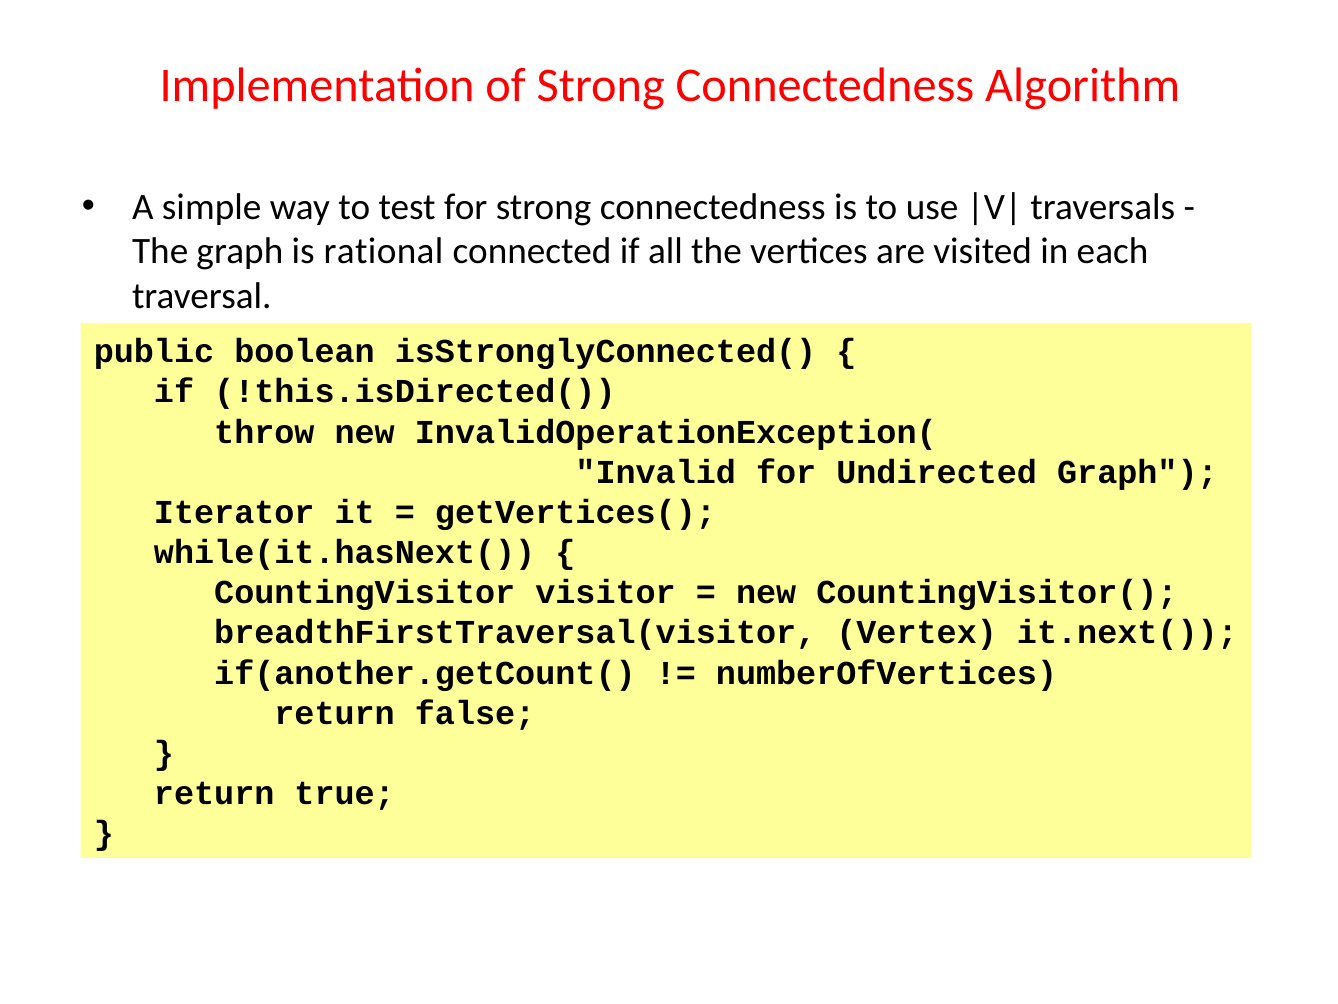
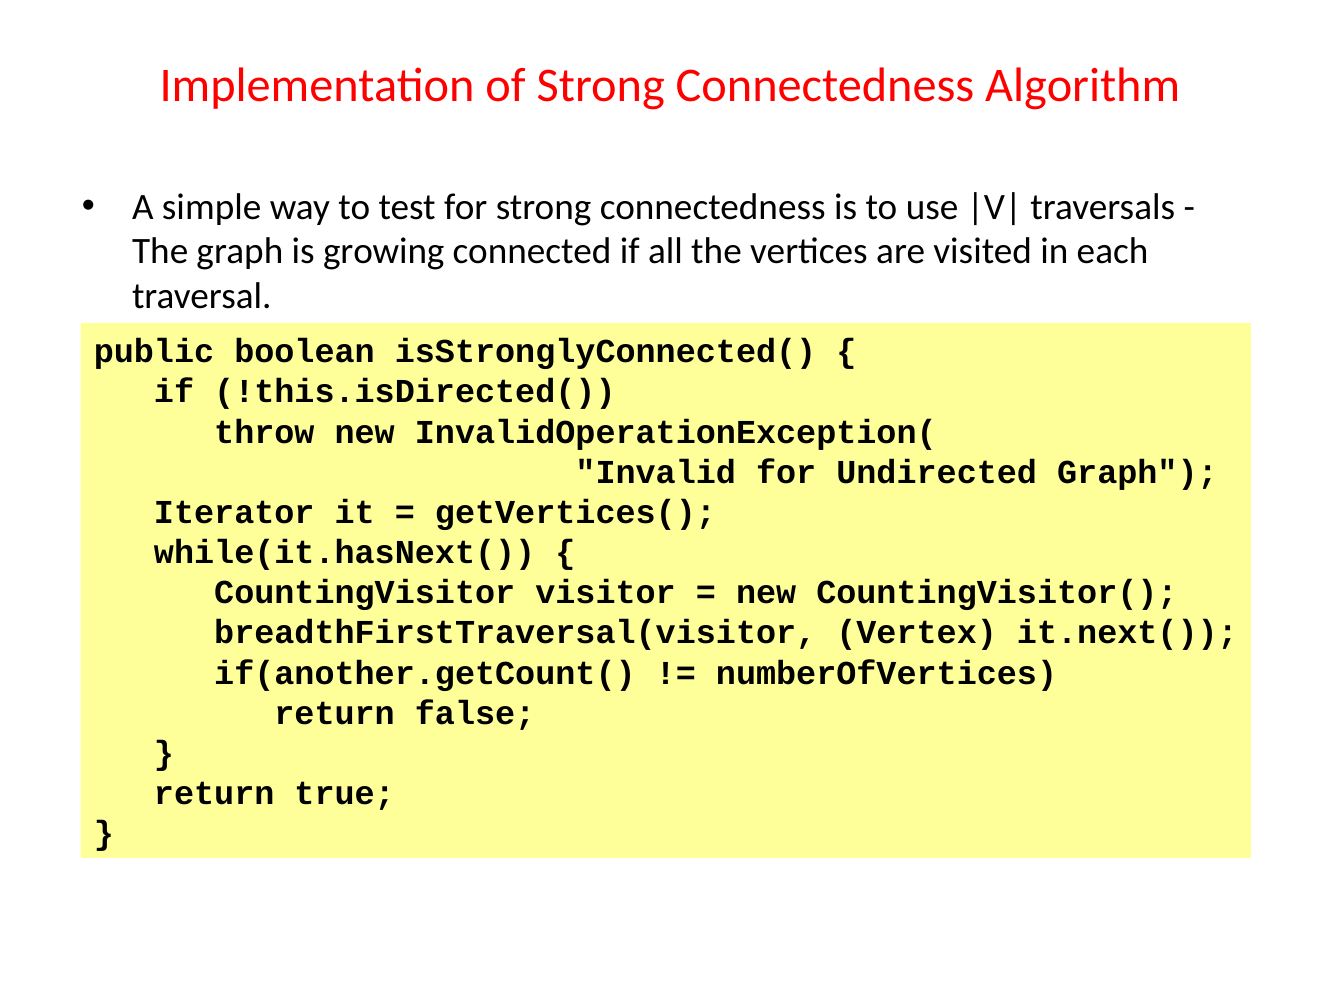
rational: rational -> growing
